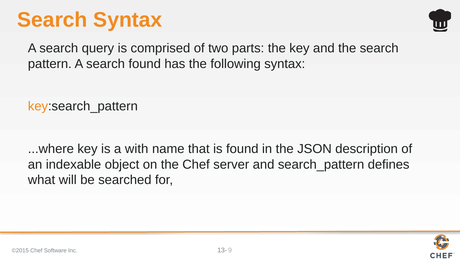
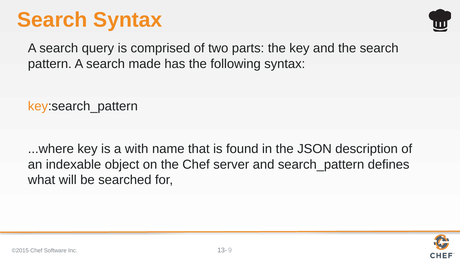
search found: found -> made
